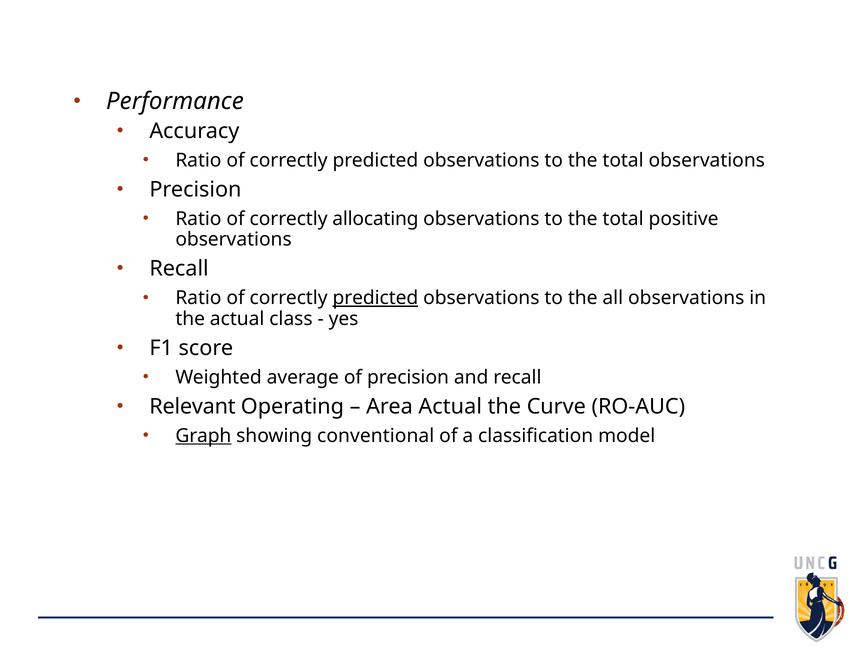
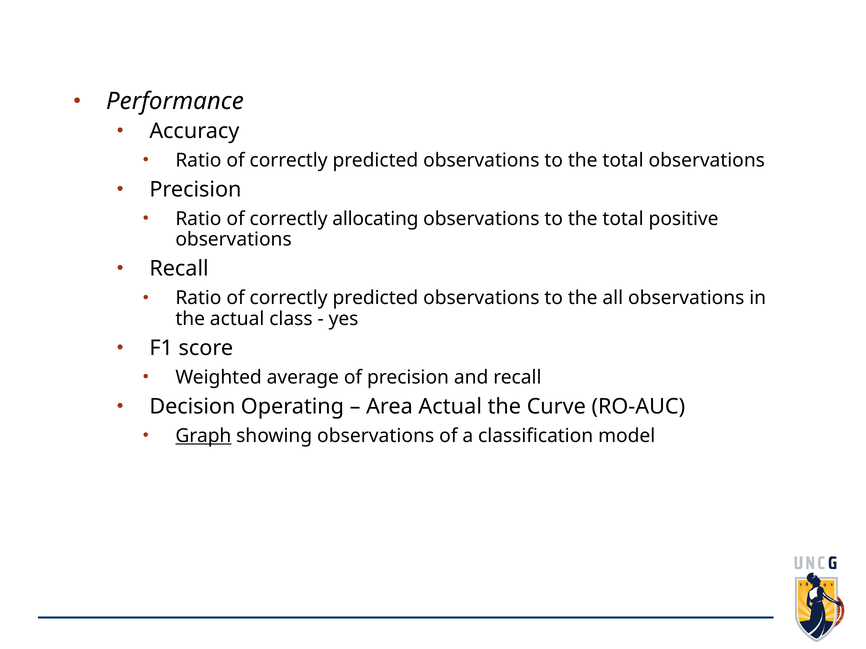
predicted at (375, 298) underline: present -> none
Relevant: Relevant -> Decision
showing conventional: conventional -> observations
